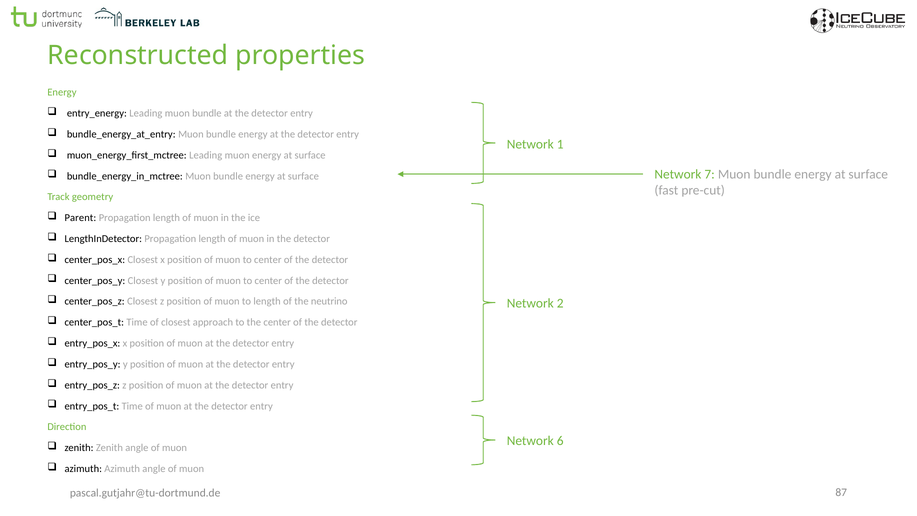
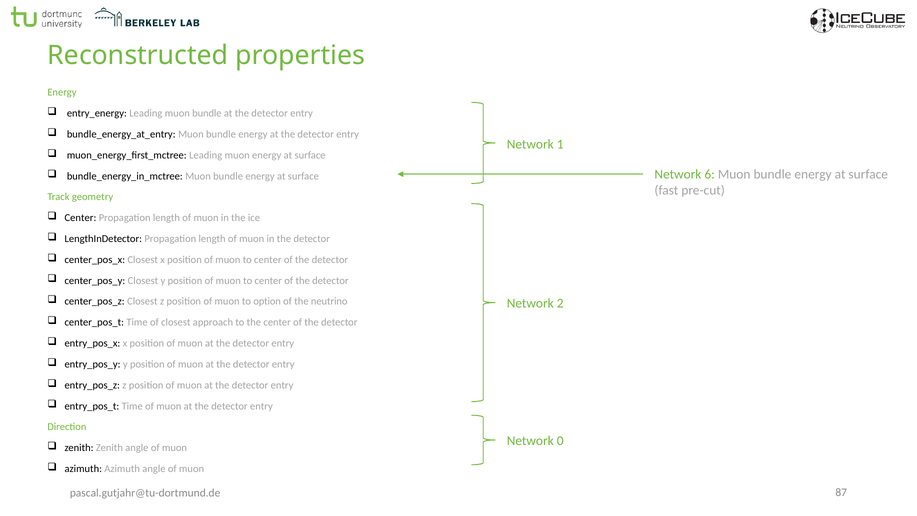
7: 7 -> 6
Parent at (80, 218): Parent -> Center
to length: length -> option
6: 6 -> 0
